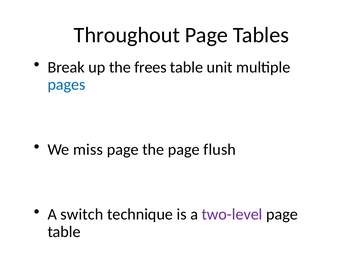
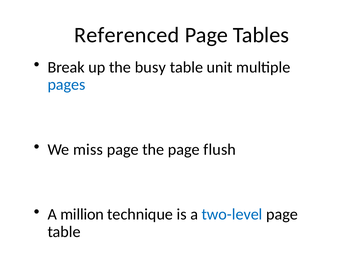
Throughout: Throughout -> Referenced
frees: frees -> busy
switch: switch -> million
two-level colour: purple -> blue
